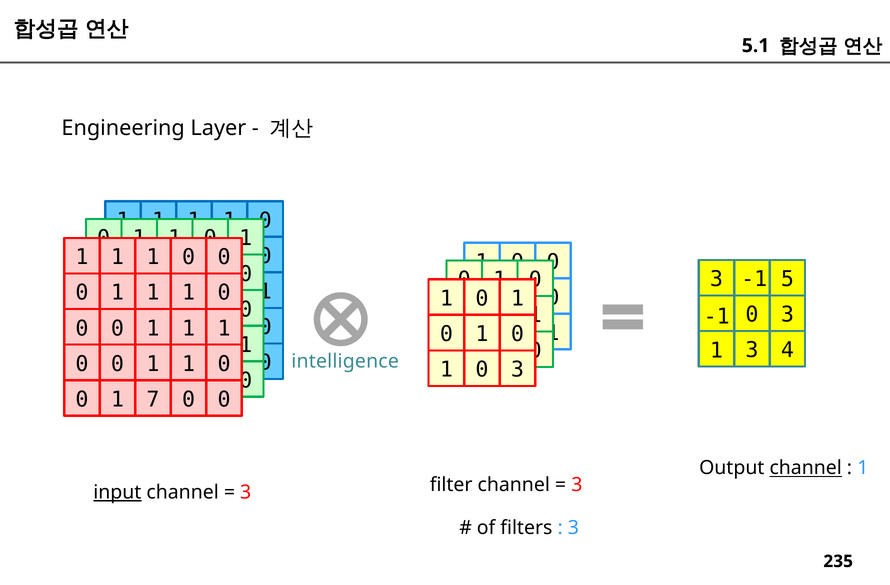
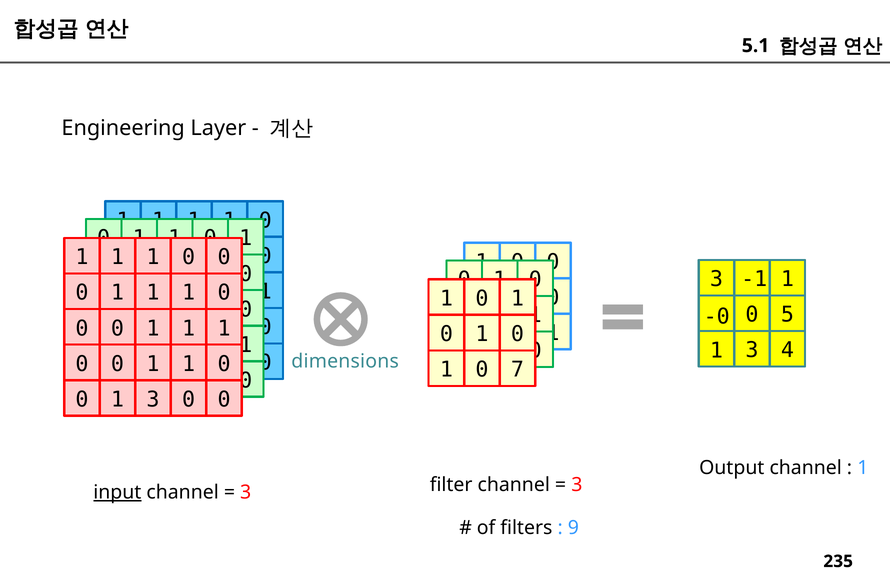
5 at (787, 279): 5 -> 1
3 at (787, 315): 3 -> 5
-1 at (717, 316): -1 -> -0
intelligence: intelligence -> dimensions
1 0 3: 3 -> 7
0 1 7: 7 -> 3
channel at (806, 468) underline: present -> none
3 at (573, 527): 3 -> 9
